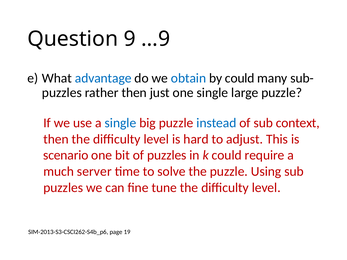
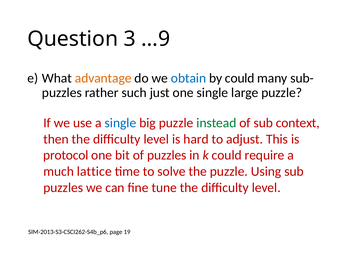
9: 9 -> 3
advantage colour: blue -> orange
rather then: then -> such
instead colour: blue -> green
scenario: scenario -> protocol
server: server -> lattice
